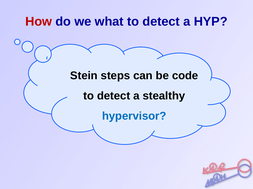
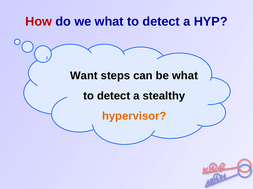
Stein: Stein -> Want
be code: code -> what
hypervisor colour: blue -> orange
